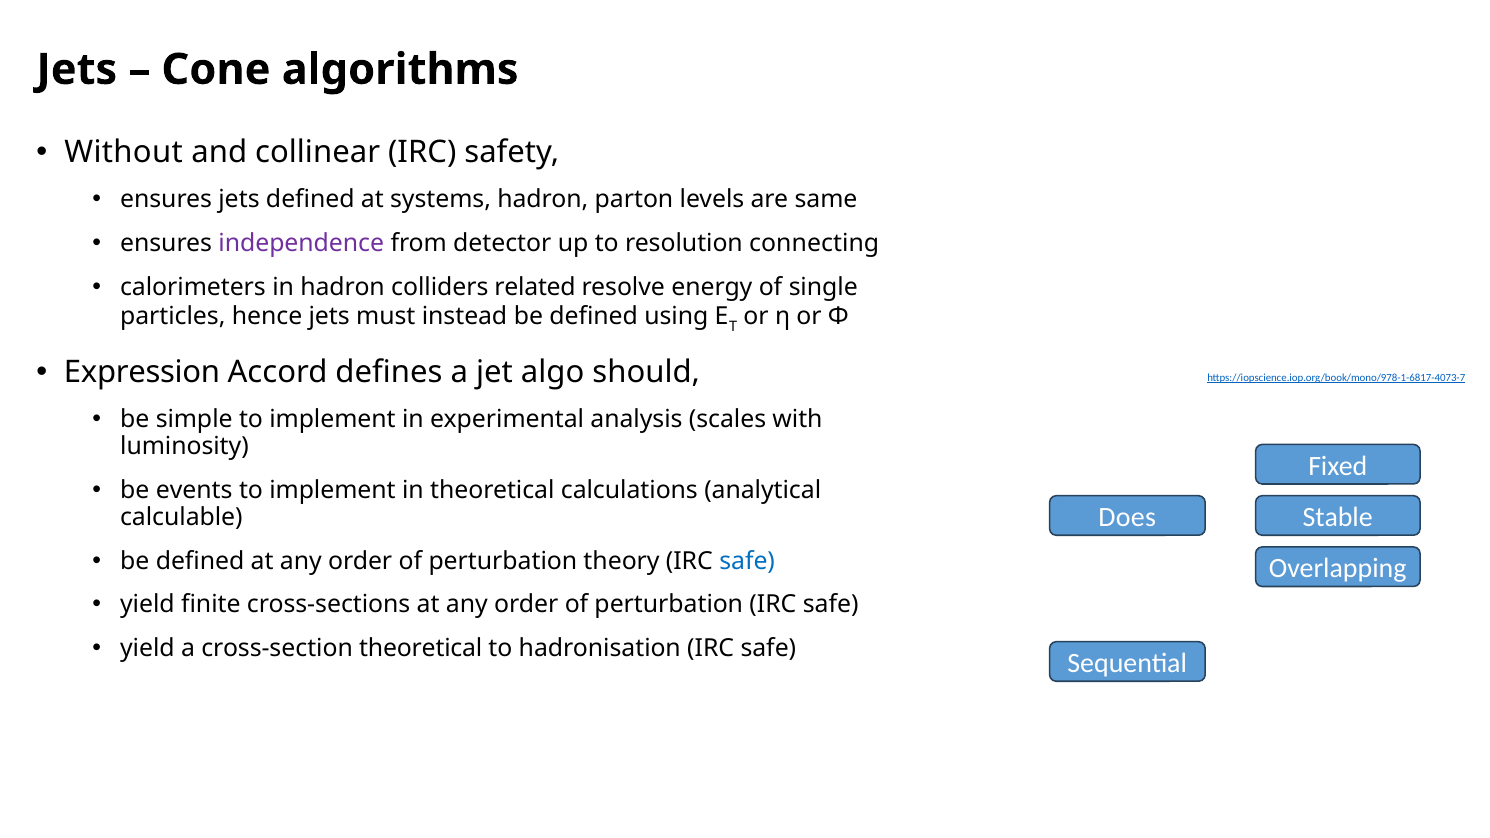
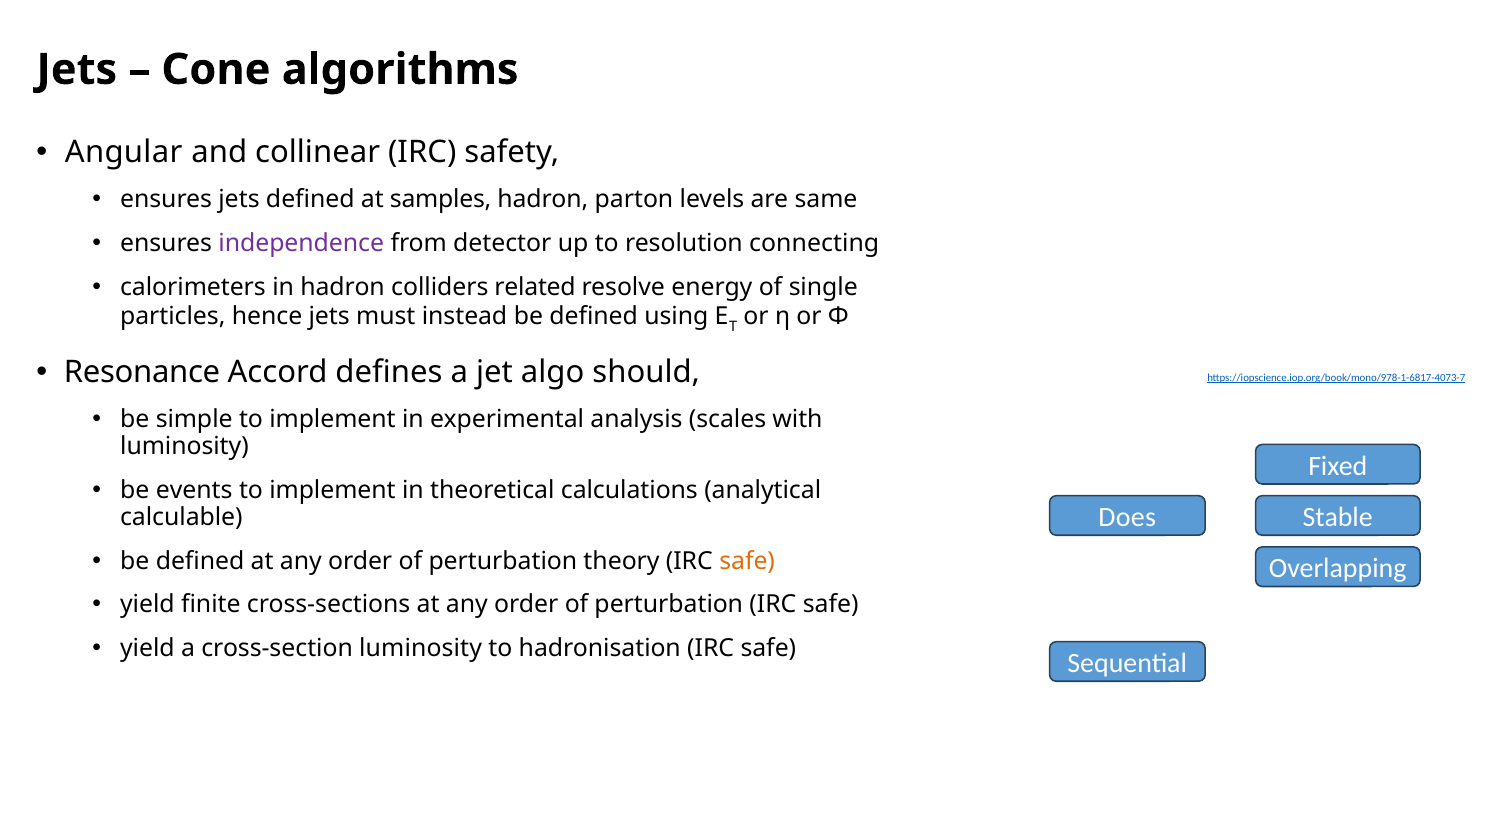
Without: Without -> Angular
systems: systems -> samples
Expression: Expression -> Resonance
safe at (747, 561) colour: blue -> orange
cross-section theoretical: theoretical -> luminosity
